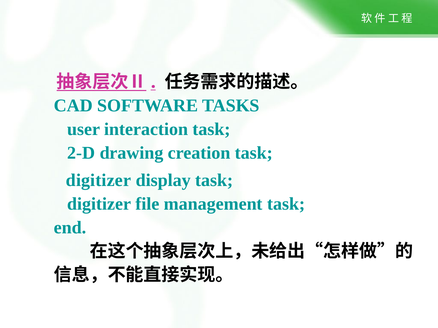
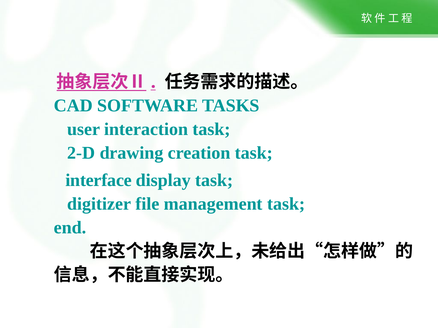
digitizer at (98, 180): digitizer -> interface
